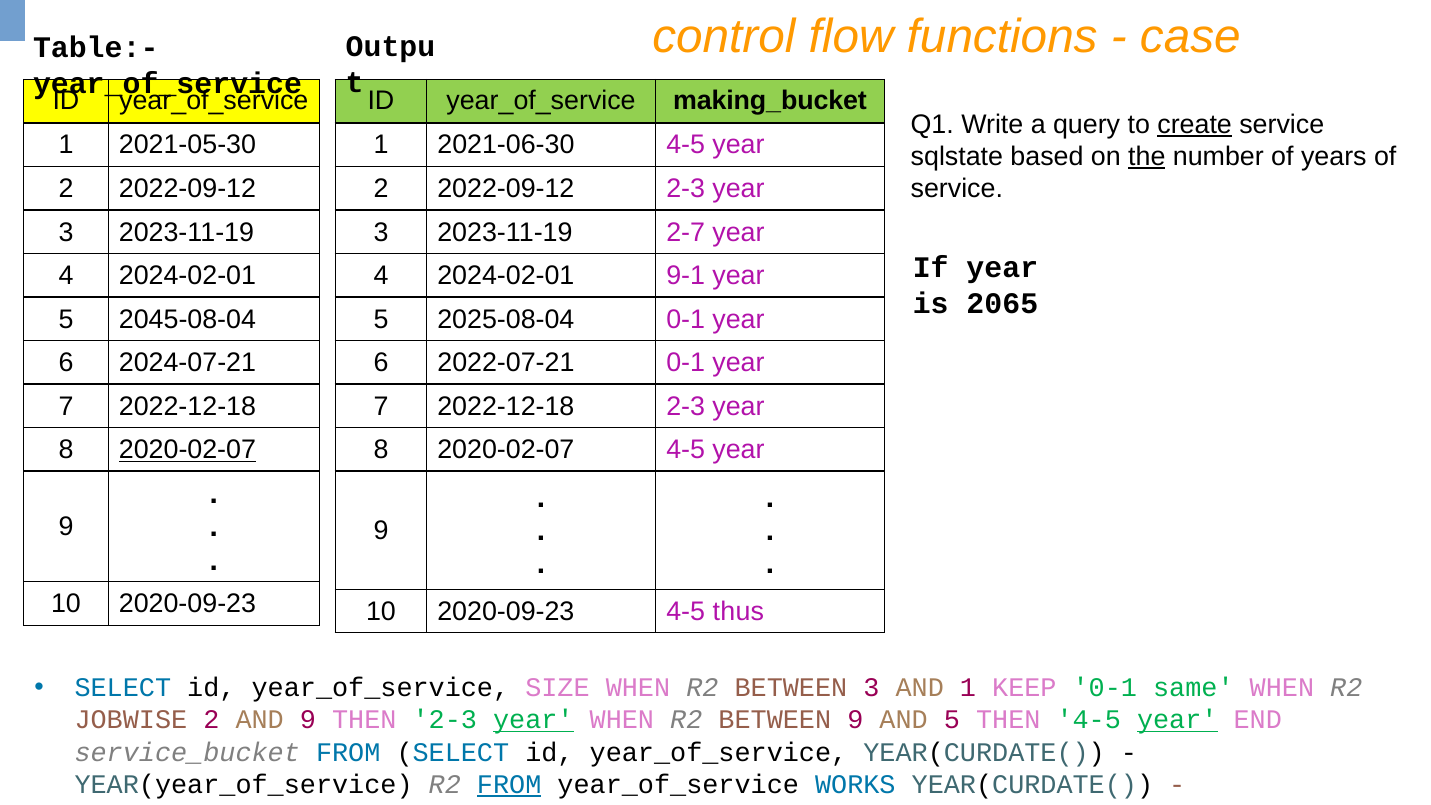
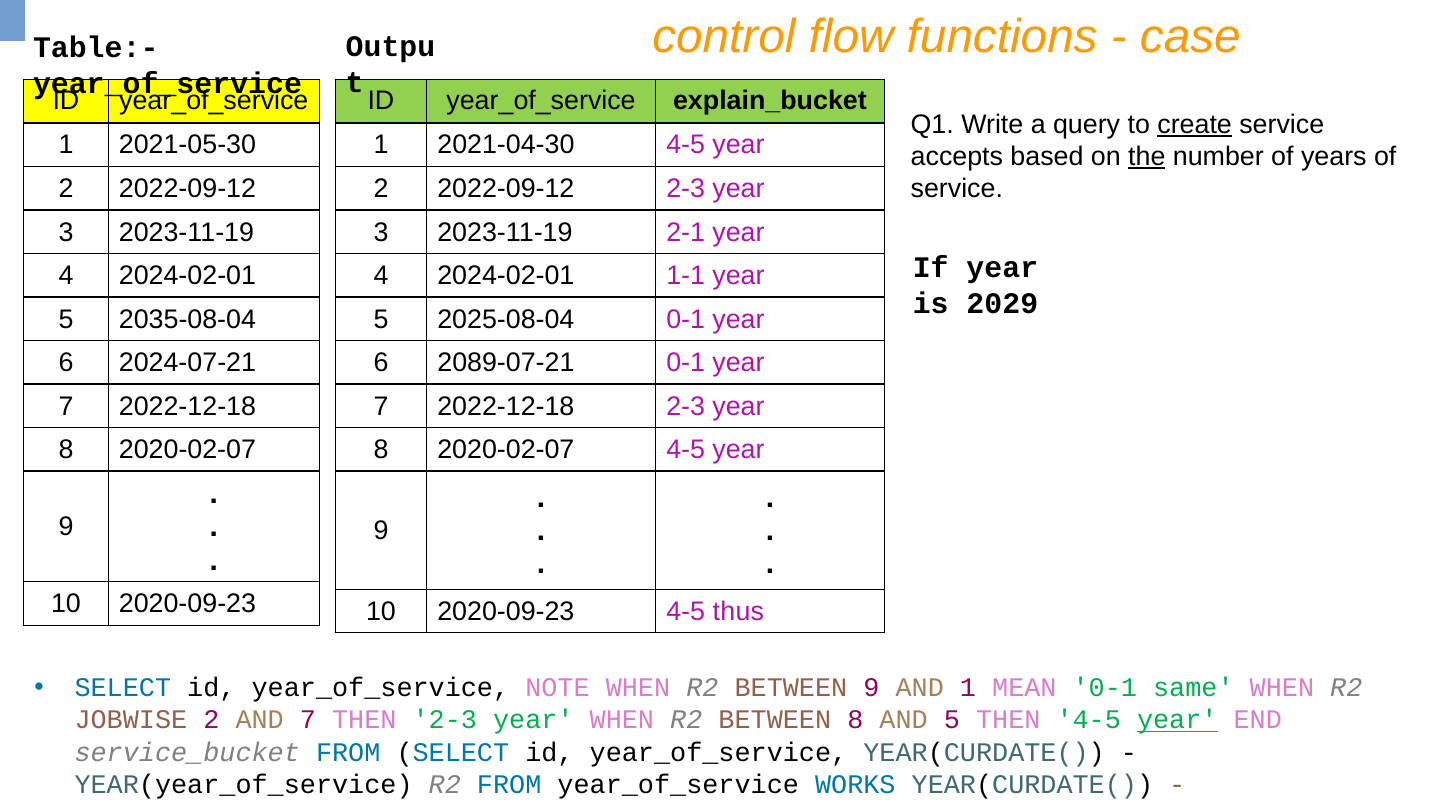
making_bucket: making_bucket -> explain_bucket
2021-06-30: 2021-06-30 -> 2021-04-30
sqlstate: sqlstate -> accepts
2-7: 2-7 -> 2-1
9-1: 9-1 -> 1-1
2065: 2065 -> 2029
2045-08-04: 2045-08-04 -> 2035-08-04
2022-07-21: 2022-07-21 -> 2089-07-21
2020-02-07 at (187, 450) underline: present -> none
SIZE: SIZE -> NOTE
BETWEEN 3: 3 -> 9
KEEP: KEEP -> MEAN
AND 9: 9 -> 7
year at (533, 720) underline: present -> none
BETWEEN 9: 9 -> 8
FROM at (509, 784) underline: present -> none
